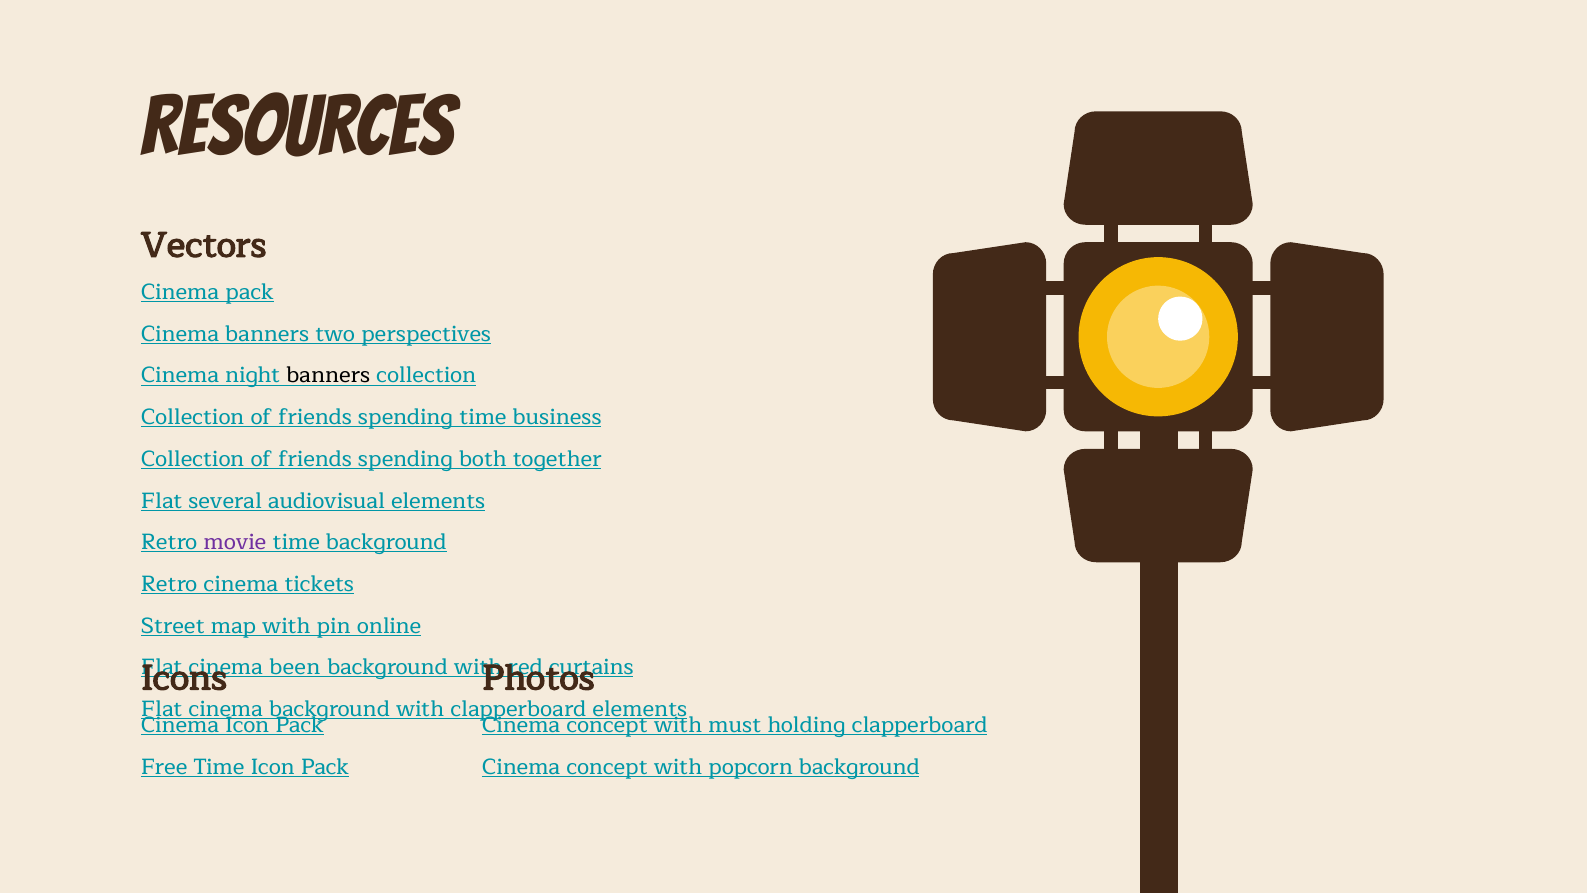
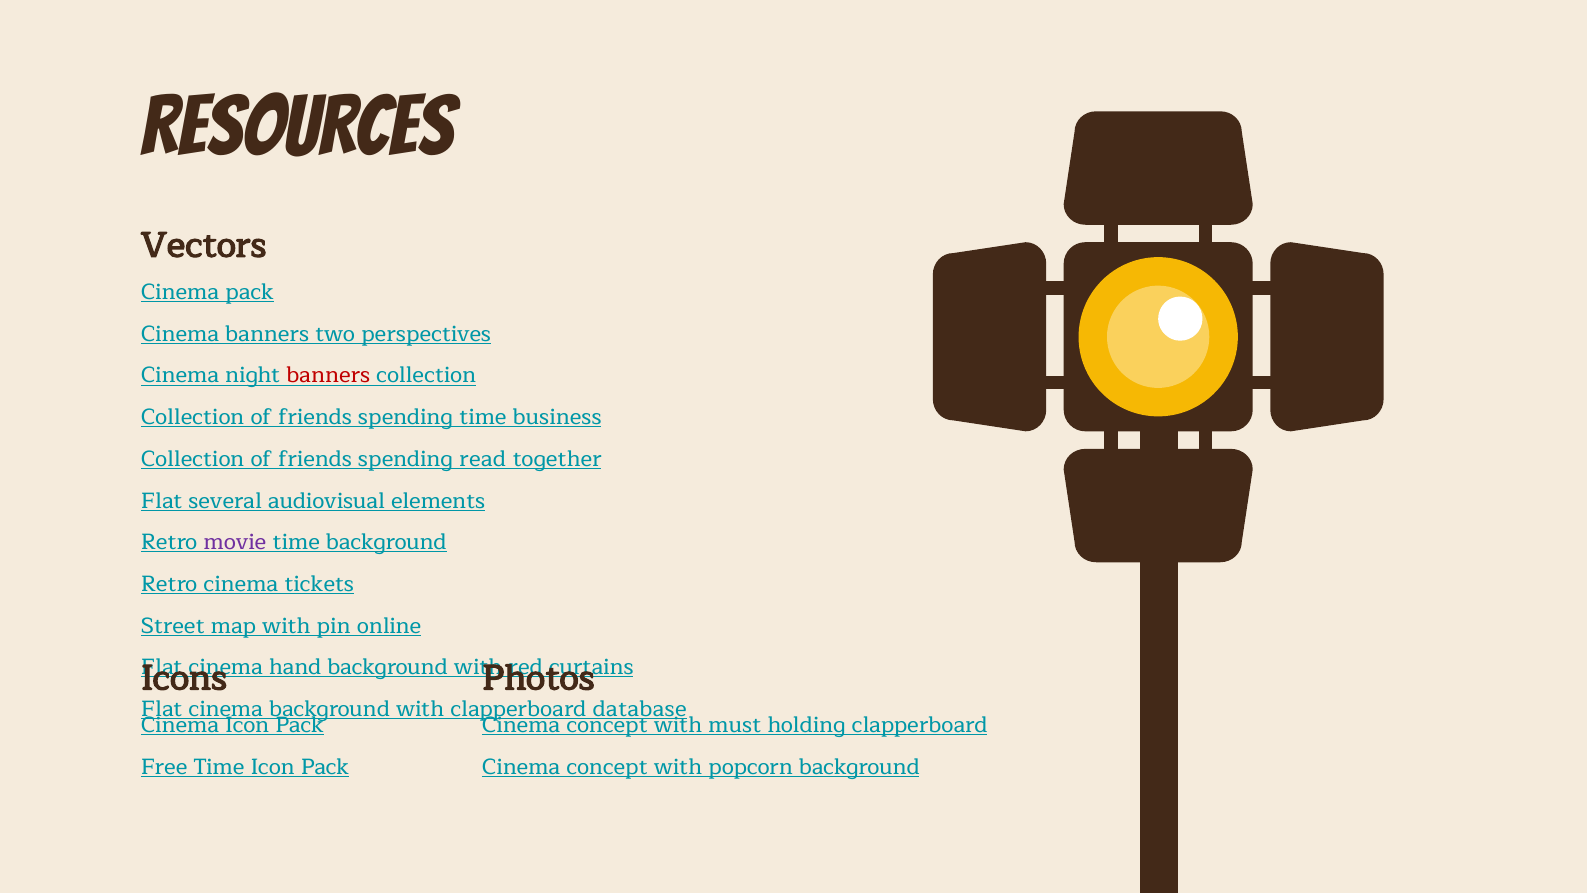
banners at (328, 376) colour: black -> red
both: both -> read
been: been -> hand
clapperboard elements: elements -> database
